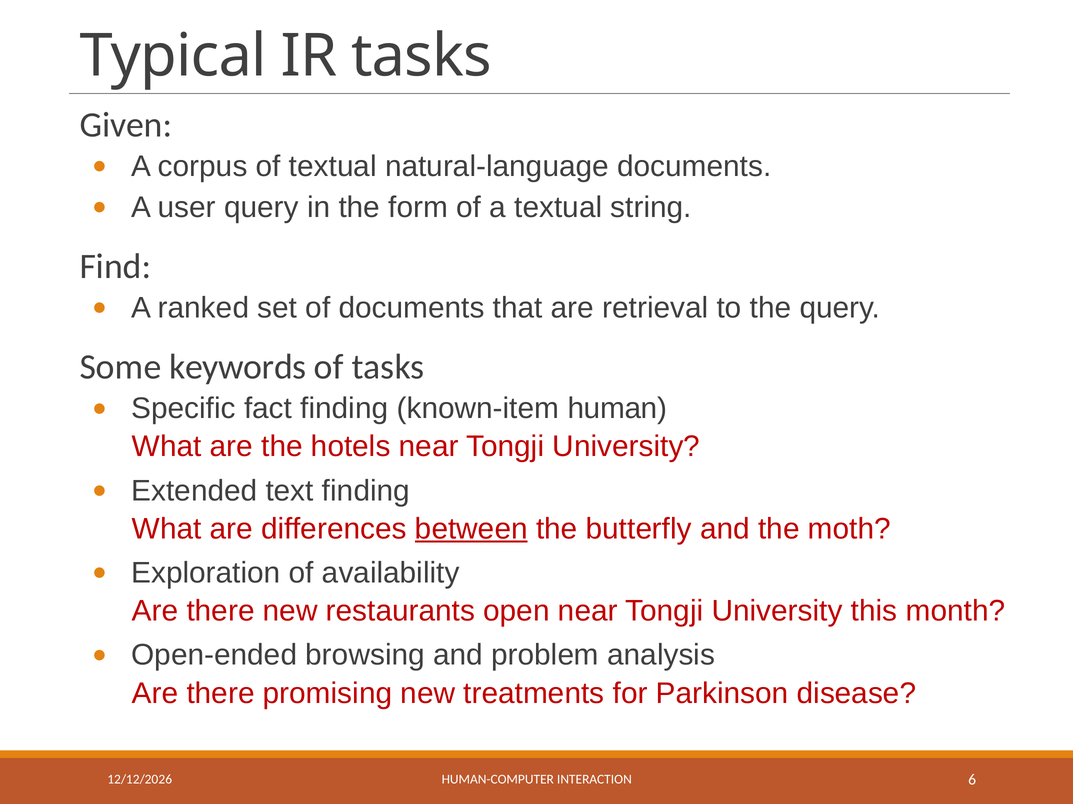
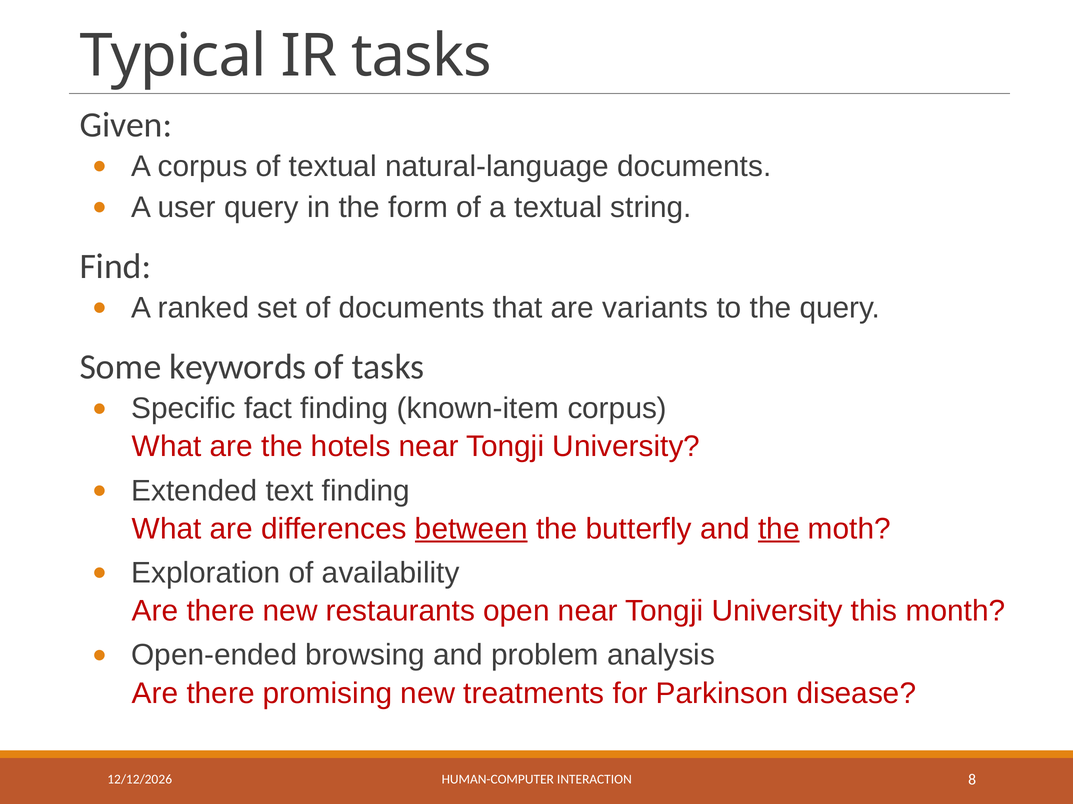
retrieval: retrieval -> variants
known-item human: human -> corpus
the at (779, 529) underline: none -> present
6: 6 -> 8
